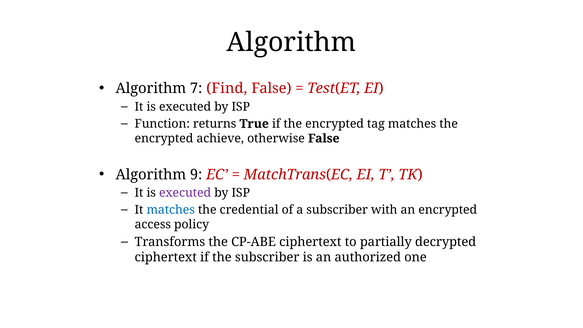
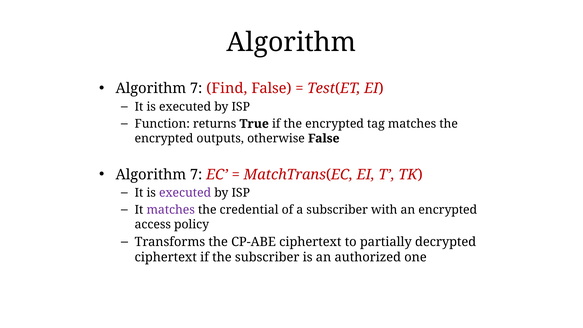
achieve: achieve -> outputs
9 at (196, 175): 9 -> 7
matches at (171, 210) colour: blue -> purple
